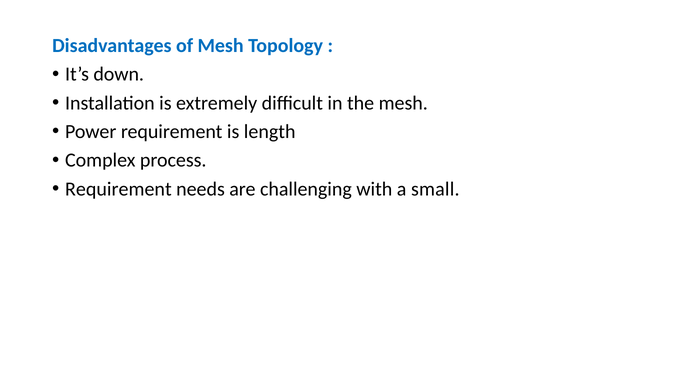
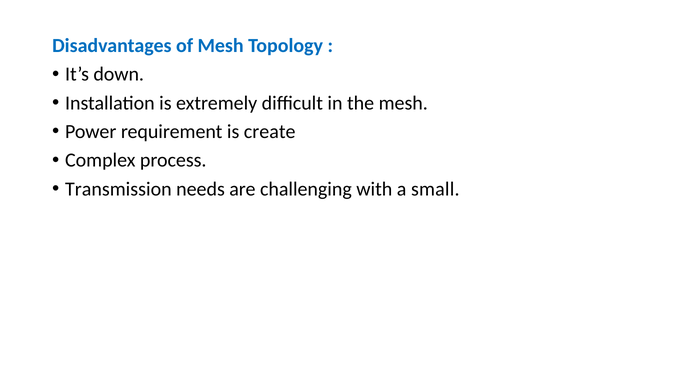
length: length -> create
Requirement at (118, 189): Requirement -> Transmission
